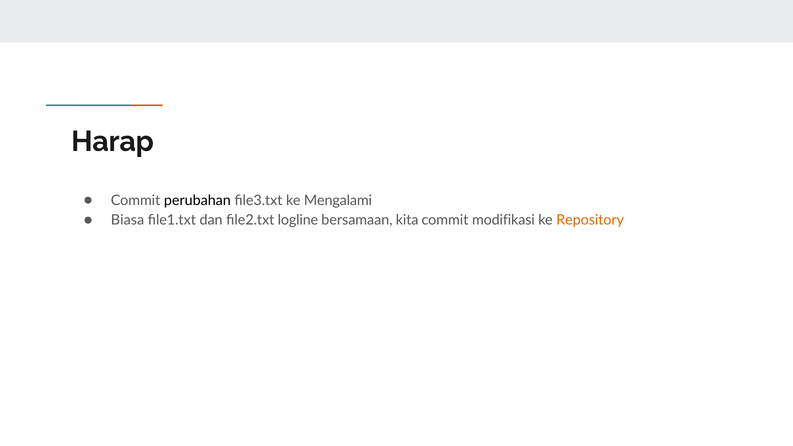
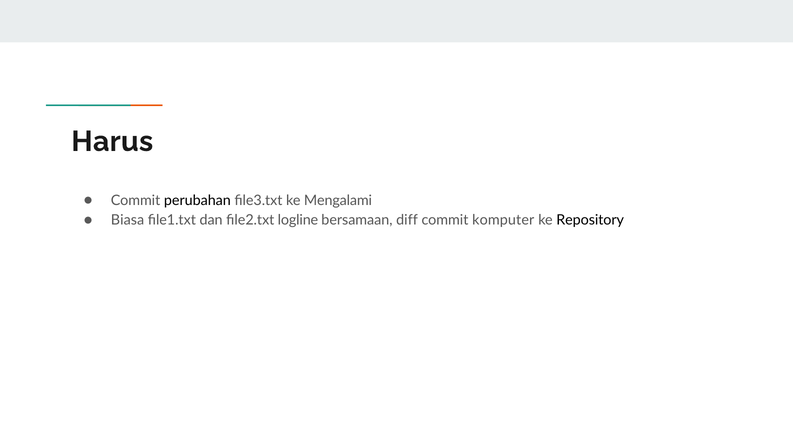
Harap: Harap -> Harus
kita: kita -> diff
modifikasi: modifikasi -> komputer
Repository colour: orange -> black
